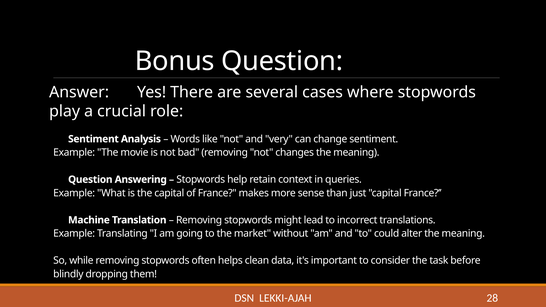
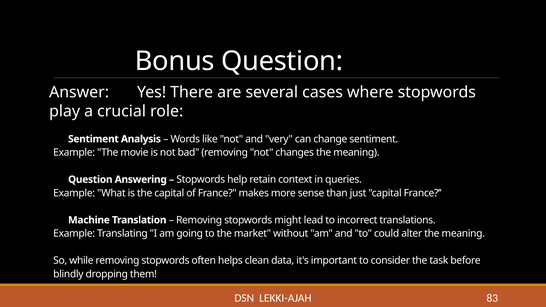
28: 28 -> 83
